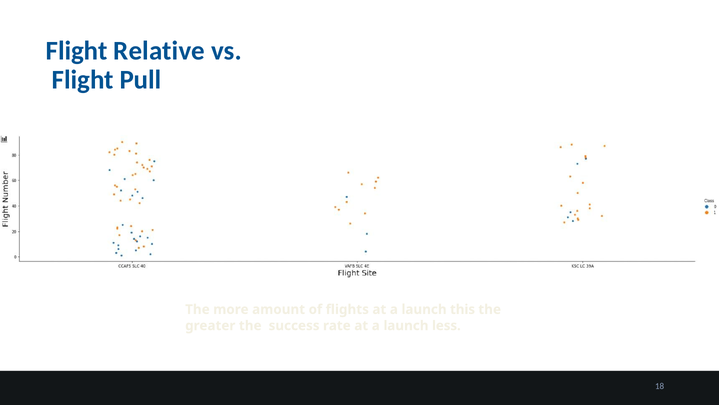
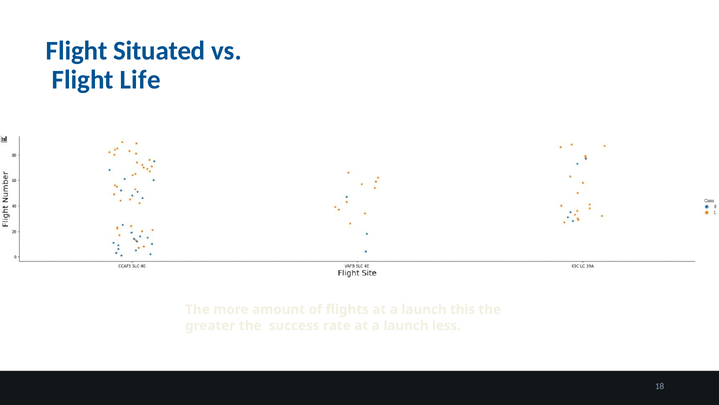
Relative: Relative -> Situated
Pull: Pull -> Life
